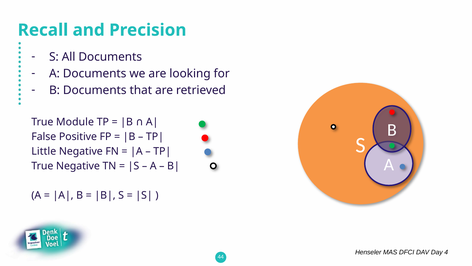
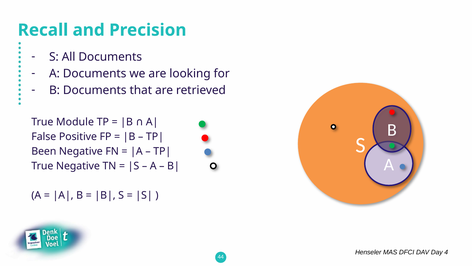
Little: Little -> Been
